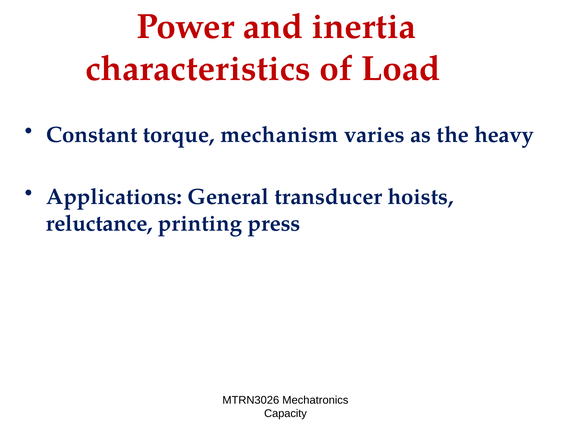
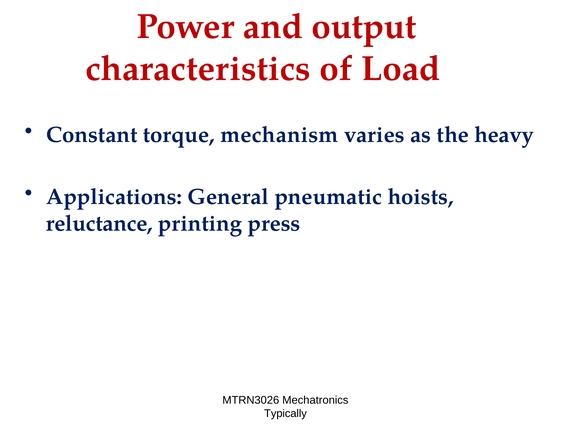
inertia: inertia -> output
transducer: transducer -> pneumatic
Capacity: Capacity -> Typically
